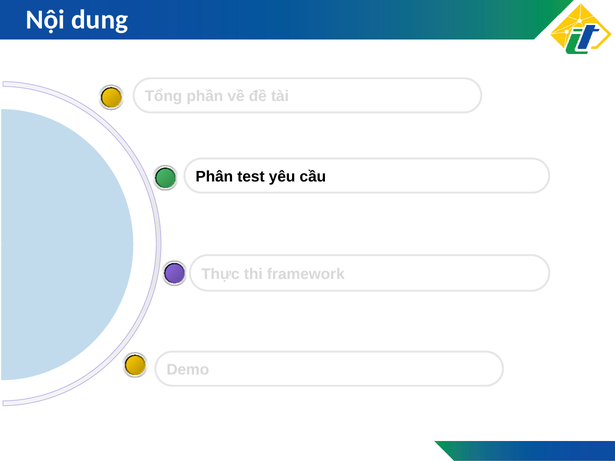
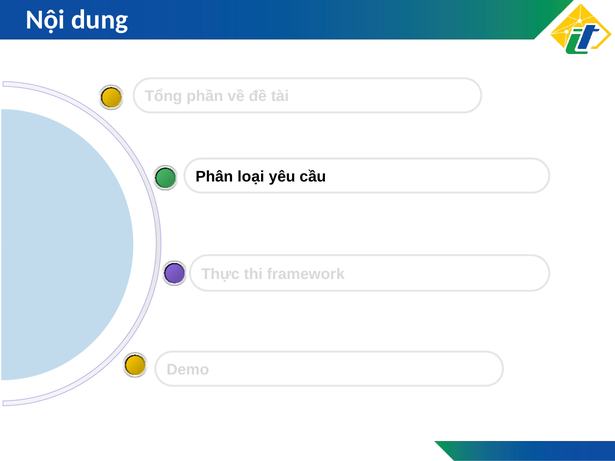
test: test -> loại
